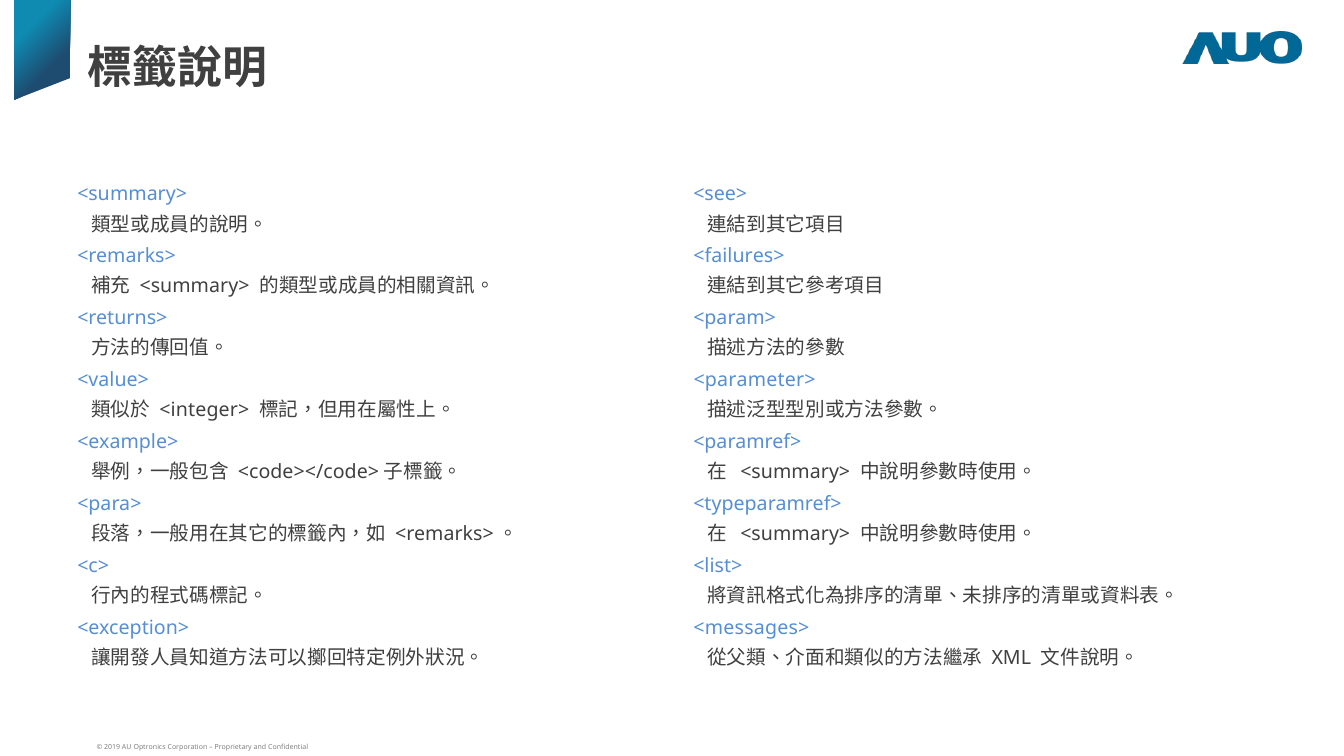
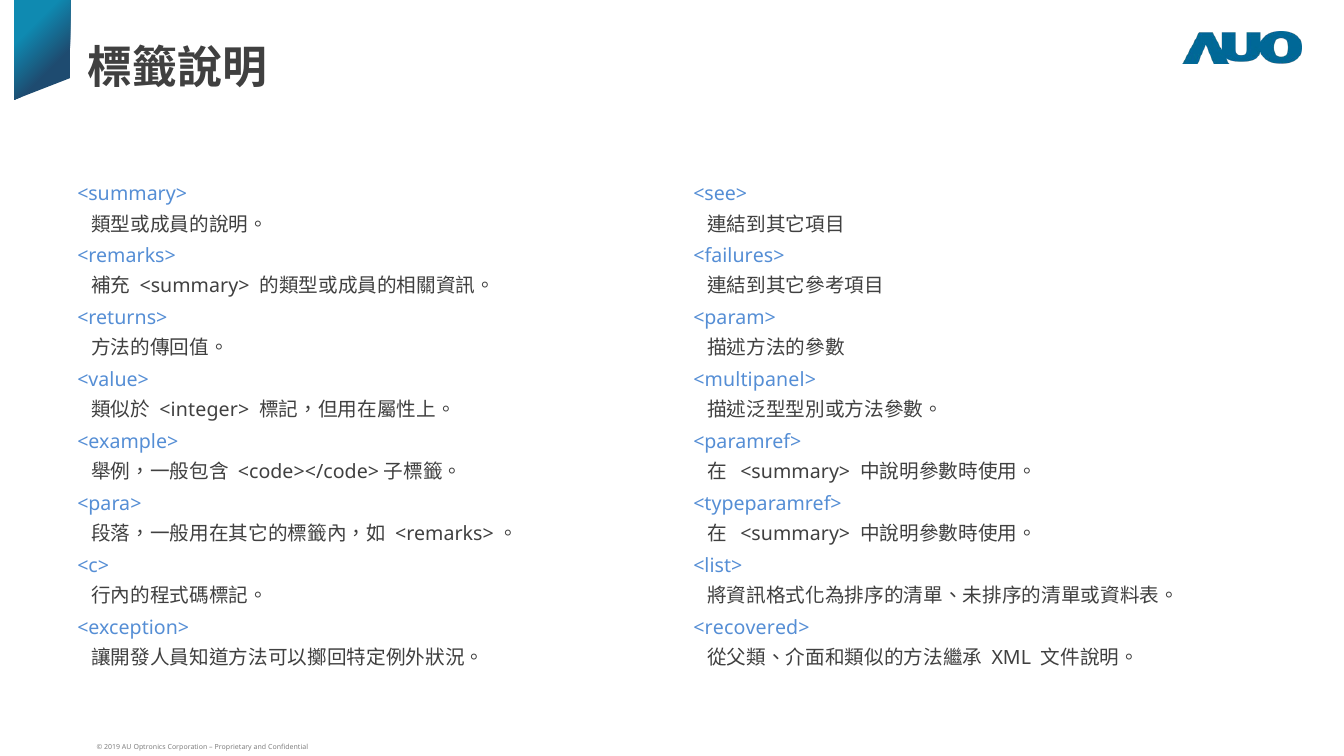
<parameter>: <parameter> -> <multipanel>
<messages>: <messages> -> <recovered>
